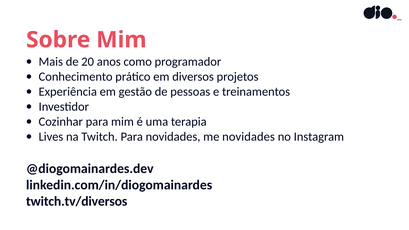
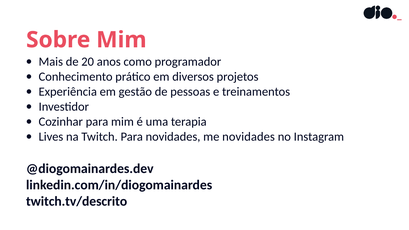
twitch.tv/diversos: twitch.tv/diversos -> twitch.tv/descrito
